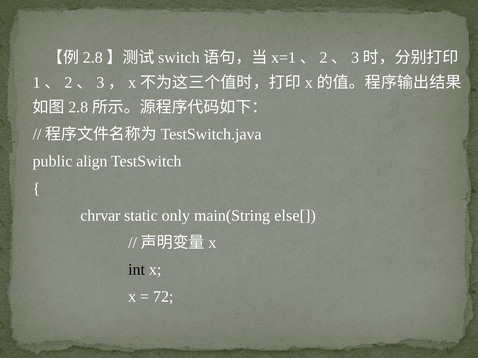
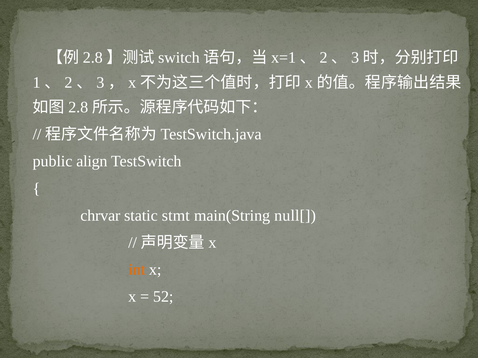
only: only -> stmt
else[: else[ -> null[
int colour: black -> orange
72: 72 -> 52
